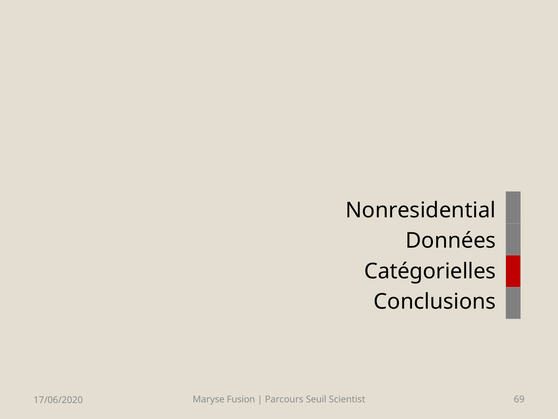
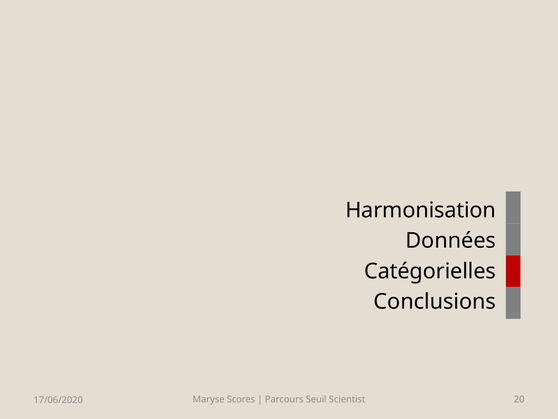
Nonresidential: Nonresidential -> Harmonisation
Fusion: Fusion -> Scores
69: 69 -> 20
